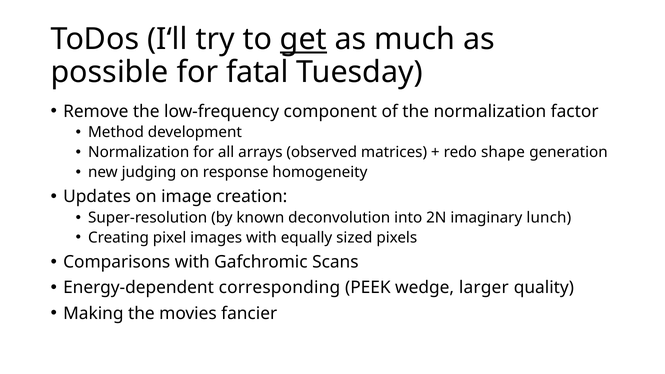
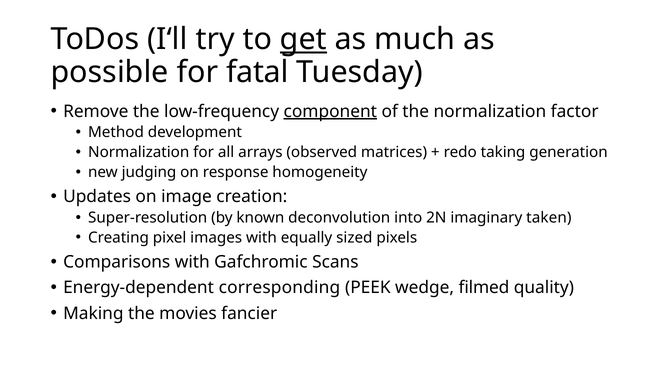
component underline: none -> present
shape: shape -> taking
lunch: lunch -> taken
larger: larger -> filmed
